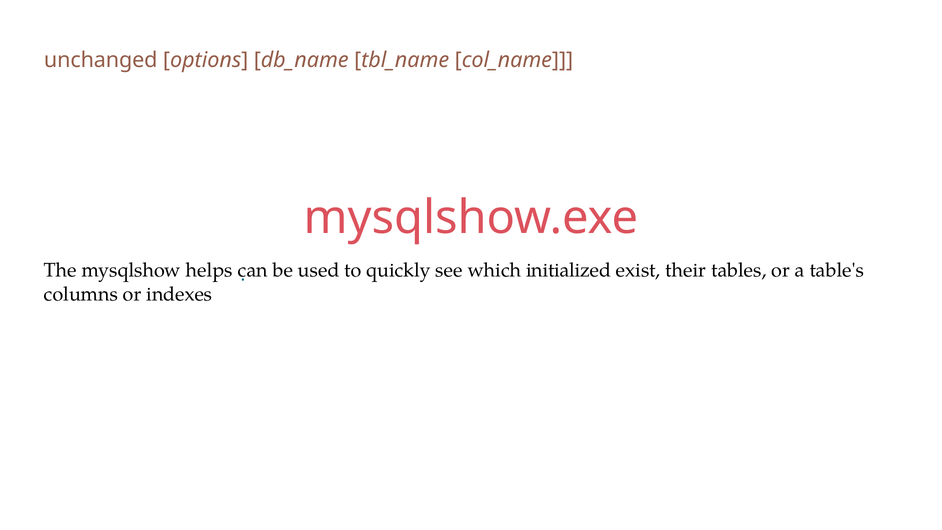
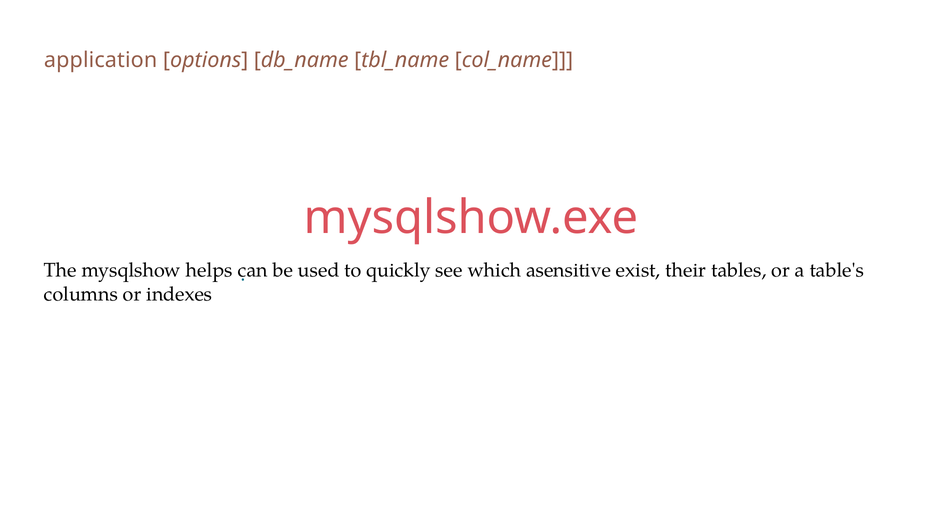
unchanged: unchanged -> application
initialized: initialized -> asensitive
